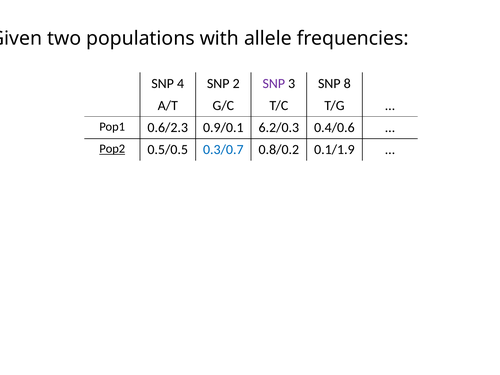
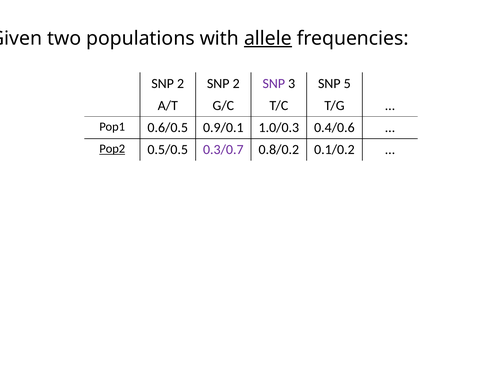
allele underline: none -> present
4 at (181, 84): 4 -> 2
8: 8 -> 5
0.6/2.3: 0.6/2.3 -> 0.6/0.5
6.2/0.3: 6.2/0.3 -> 1.0/0.3
0.3/0.7 colour: blue -> purple
0.1/1.9: 0.1/1.9 -> 0.1/0.2
